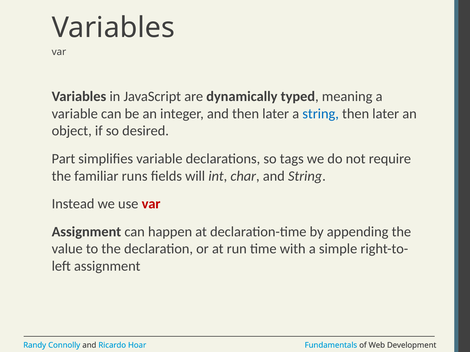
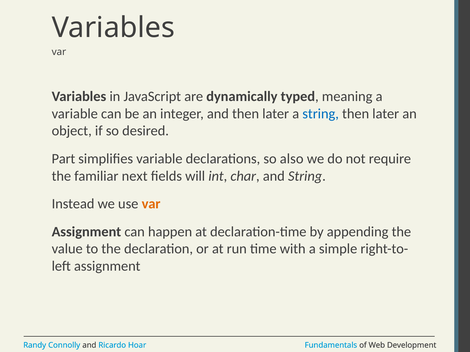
tags: tags -> also
runs: runs -> next
var at (151, 204) colour: red -> orange
